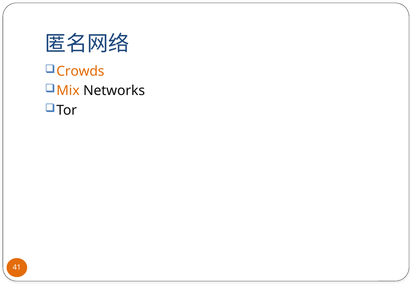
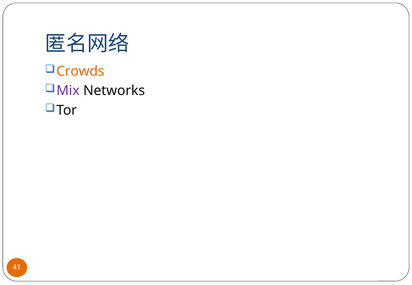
Mix colour: orange -> purple
